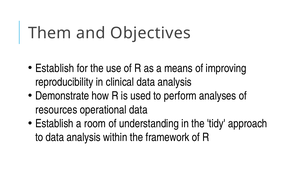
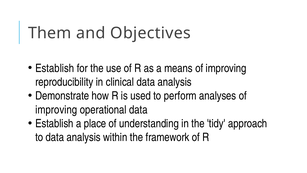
resources at (56, 110): resources -> improving
room: room -> place
